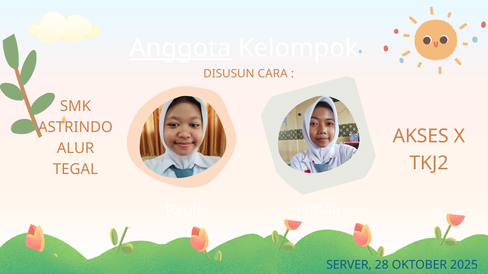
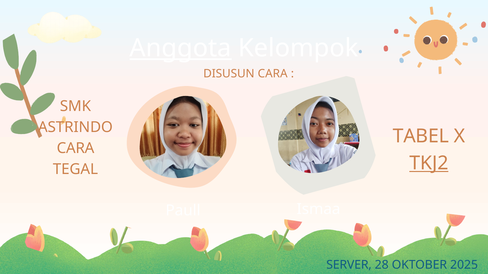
AKSES: AKSES -> TABEL
ALUR at (76, 148): ALUR -> CARA
TKJ2 underline: none -> present
